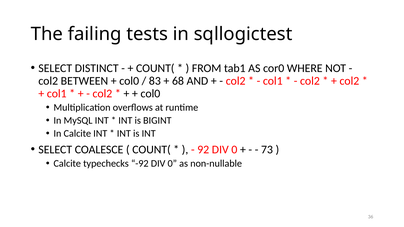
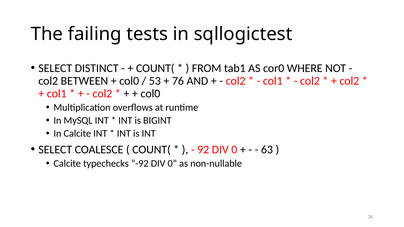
83: 83 -> 53
68: 68 -> 76
73: 73 -> 63
